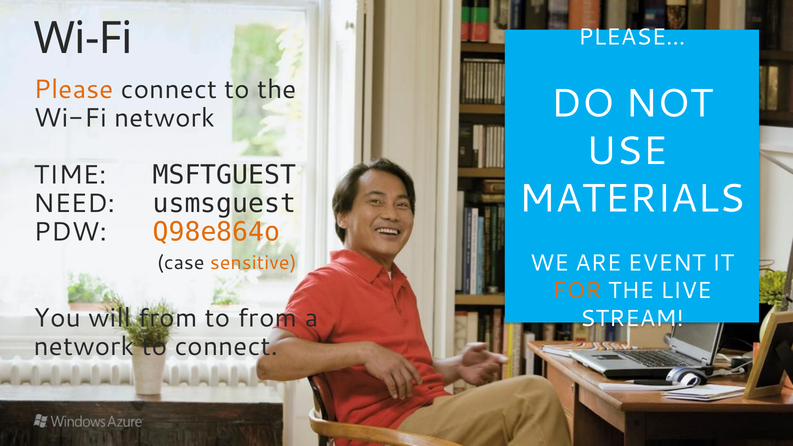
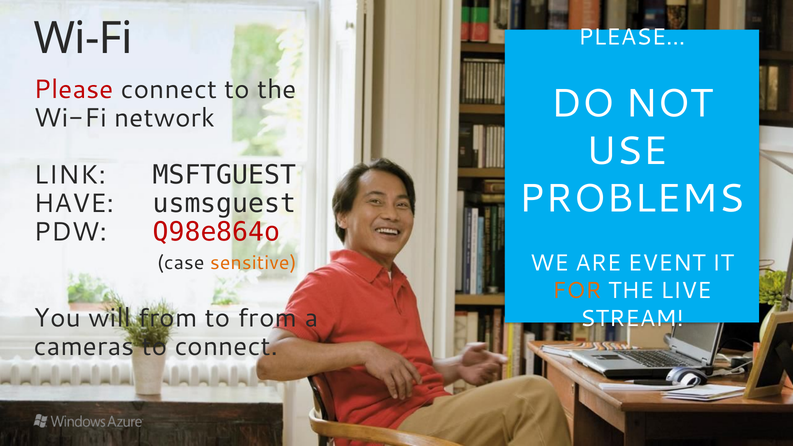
Please colour: orange -> red
TIME: TIME -> LINK
MATERIALS: MATERIALS -> PROBLEMS
NEED: NEED -> HAVE
Q98e864o colour: orange -> red
network at (84, 346): network -> cameras
